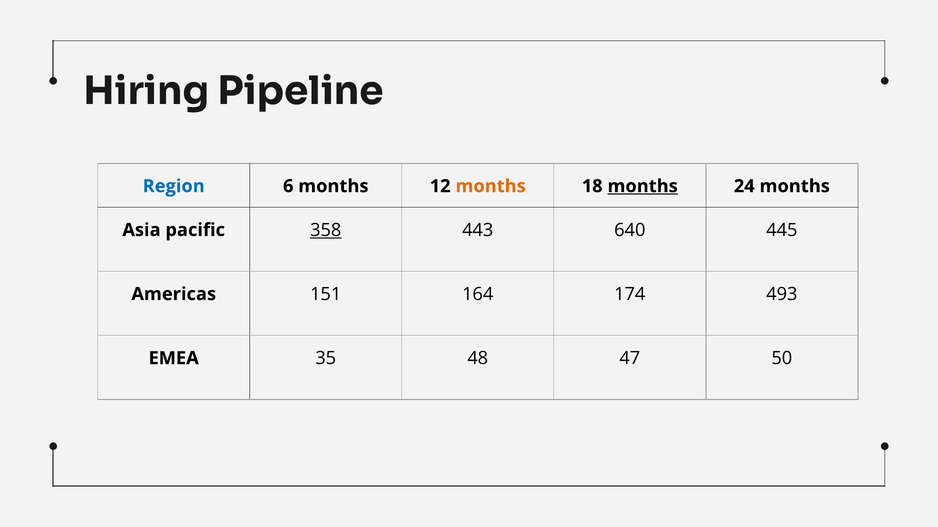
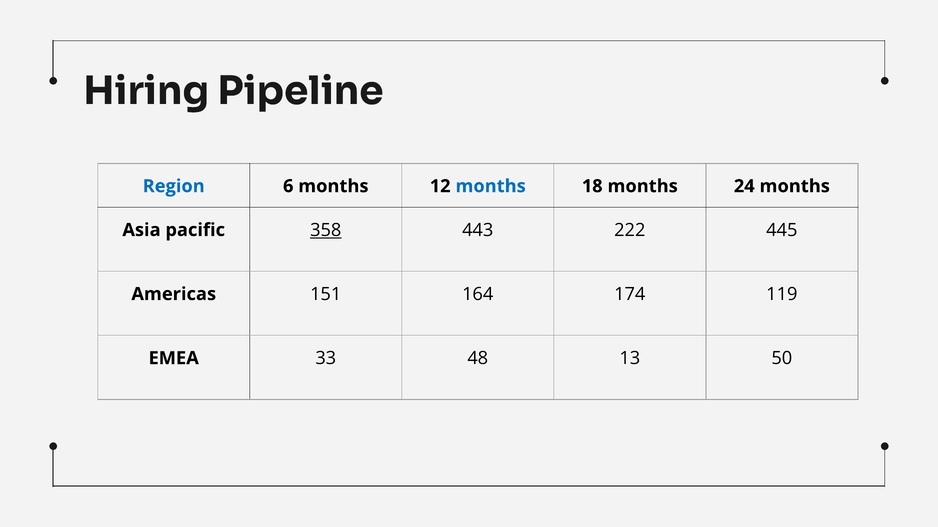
months at (491, 186) colour: orange -> blue
months at (643, 186) underline: present -> none
640: 640 -> 222
493: 493 -> 119
35: 35 -> 33
47: 47 -> 13
